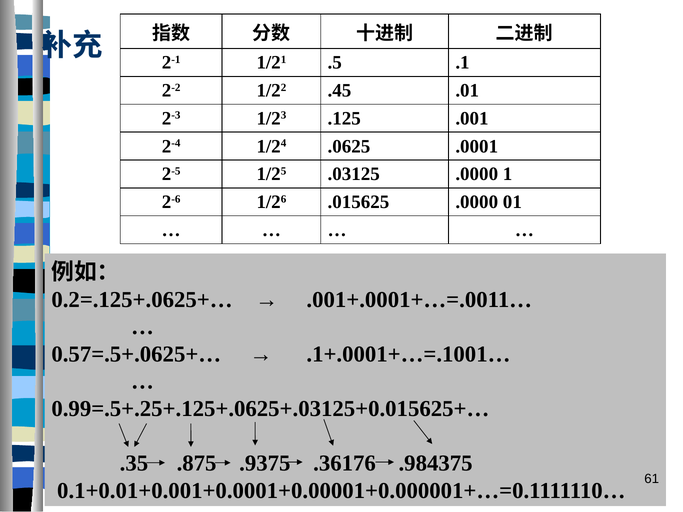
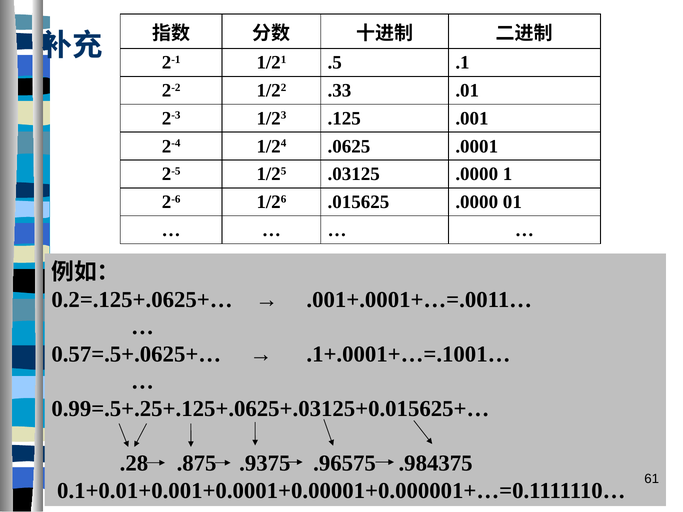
.45: .45 -> .33
.35: .35 -> .28
.36176: .36176 -> .96575
